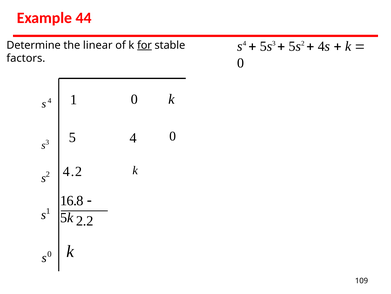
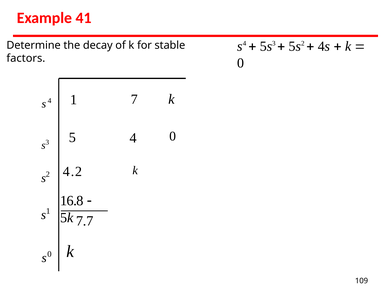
44: 44 -> 41
linear: linear -> decay
for underline: present -> none
1 0: 0 -> 7
2.2: 2.2 -> 7.7
